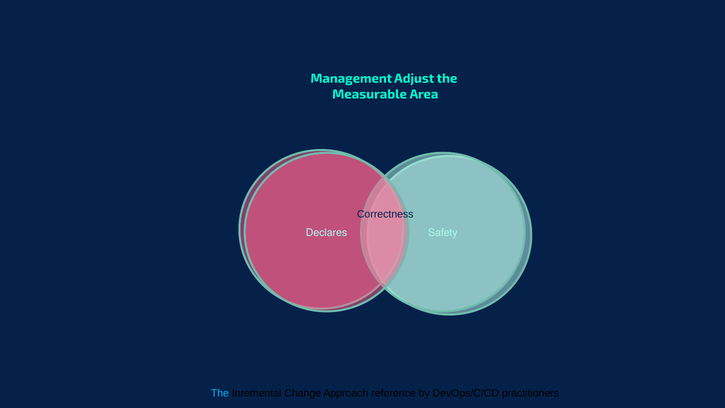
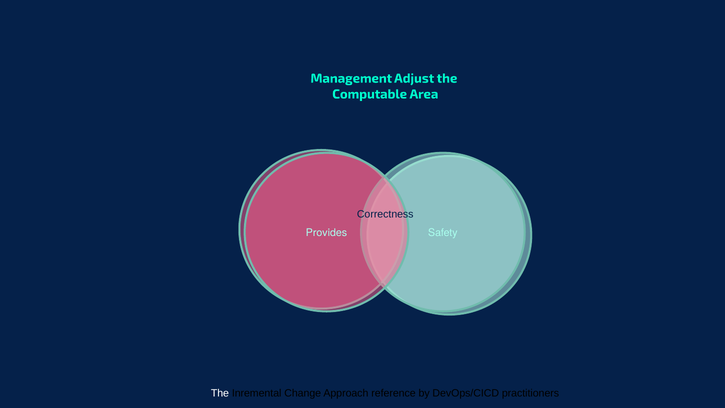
Measurable: Measurable -> Computable
Declares: Declares -> Provides
The at (220, 393) colour: light blue -> white
